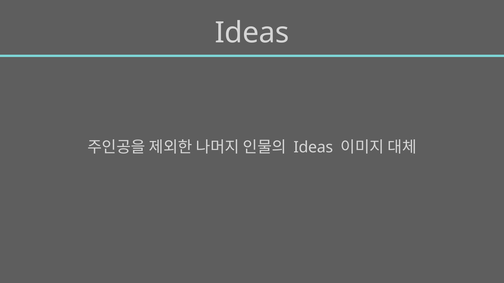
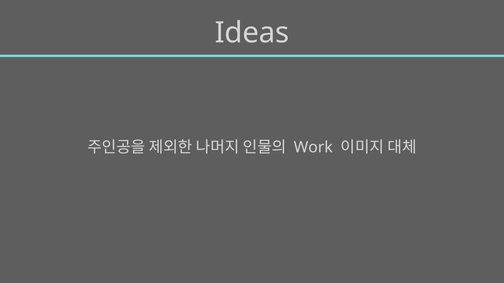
Ideas at (313, 148): Ideas -> Work
